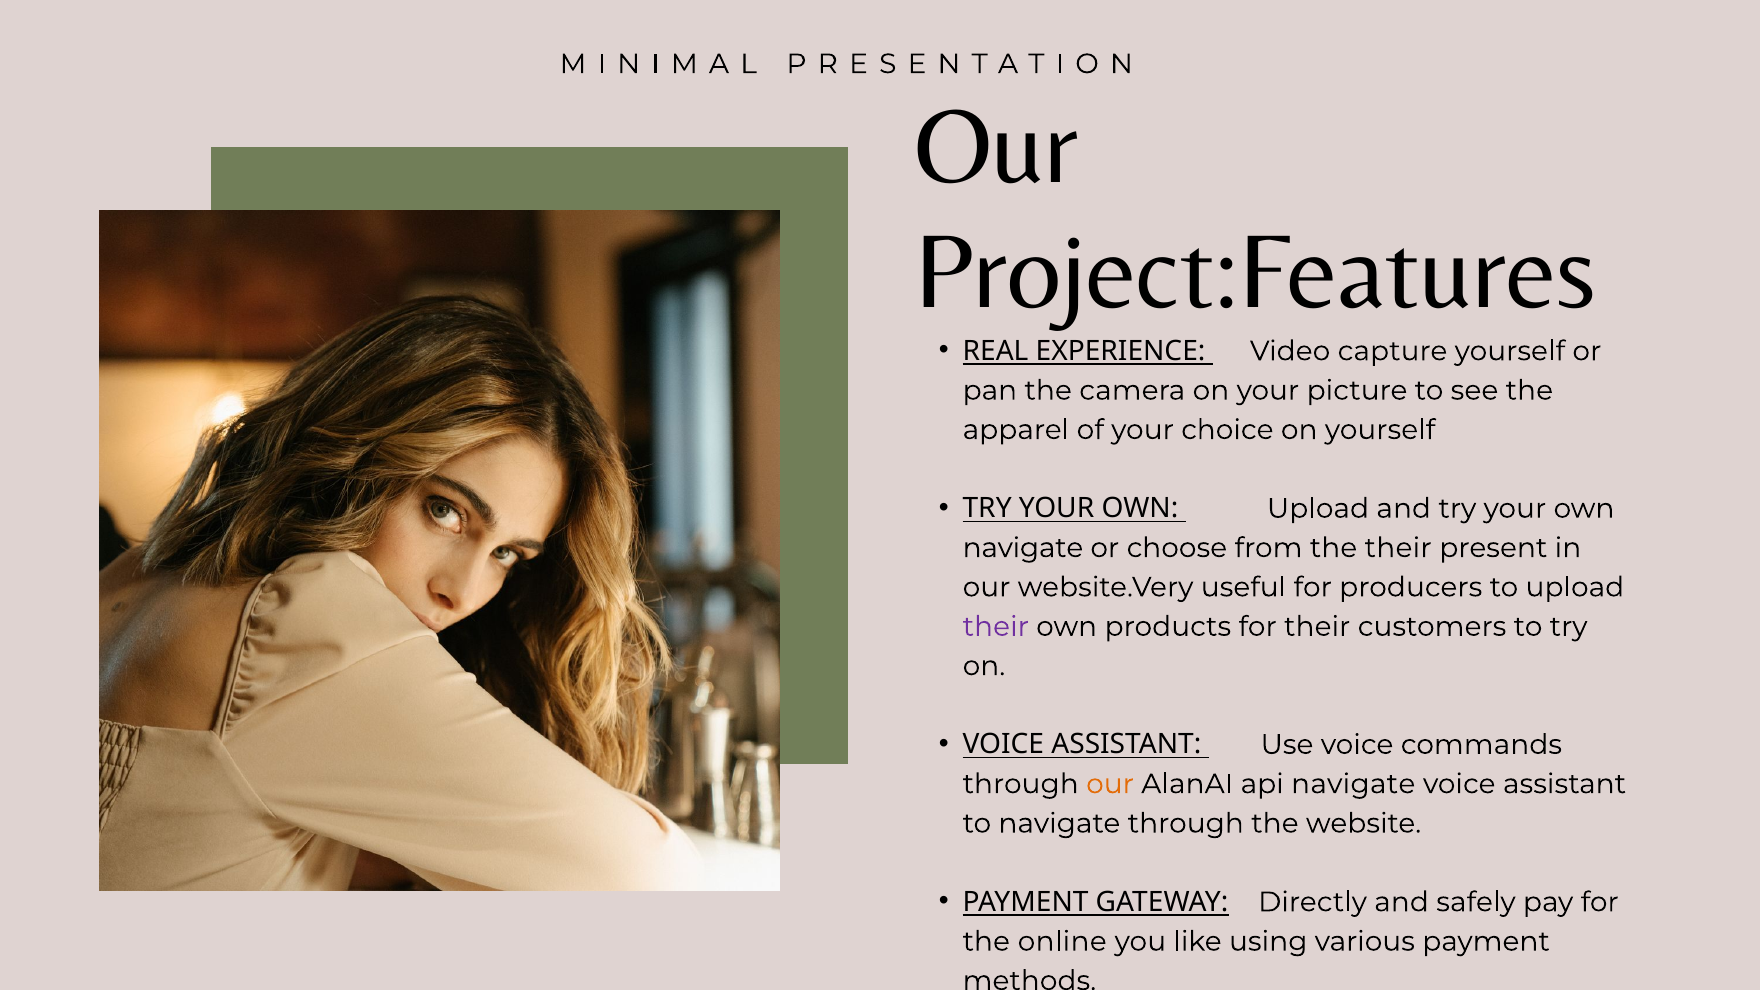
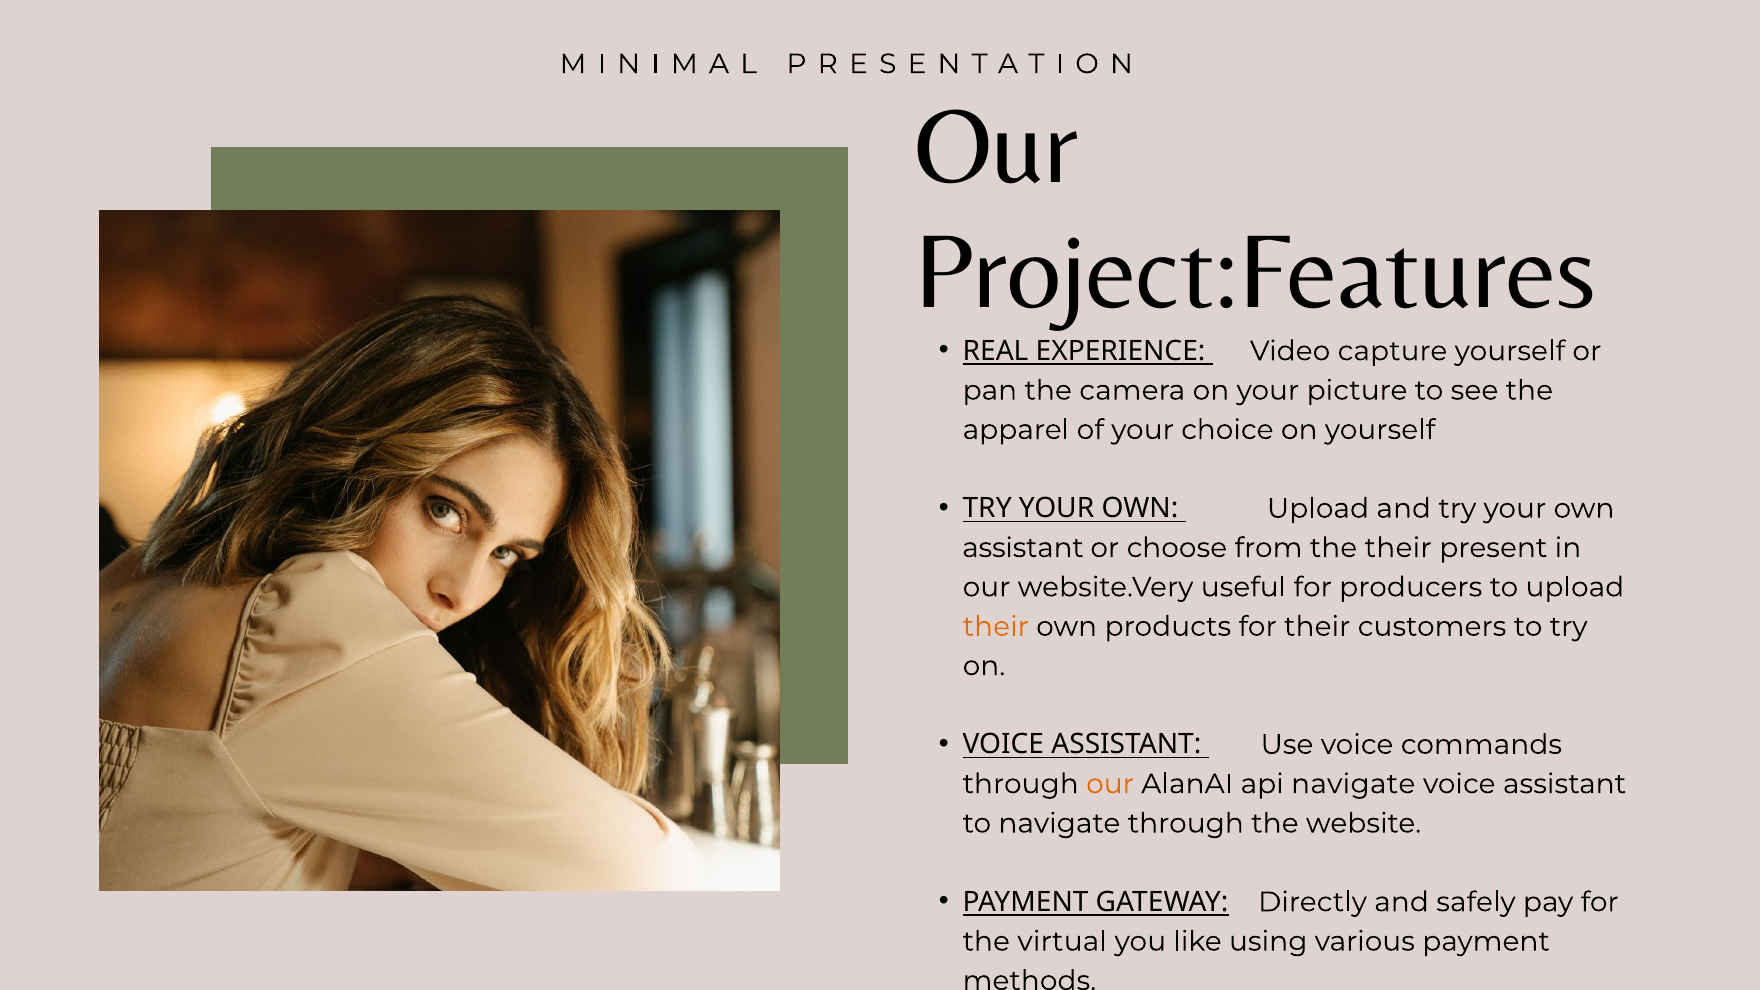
navigate at (1023, 548): navigate -> assistant
their at (996, 627) colour: purple -> orange
online: online -> virtual
